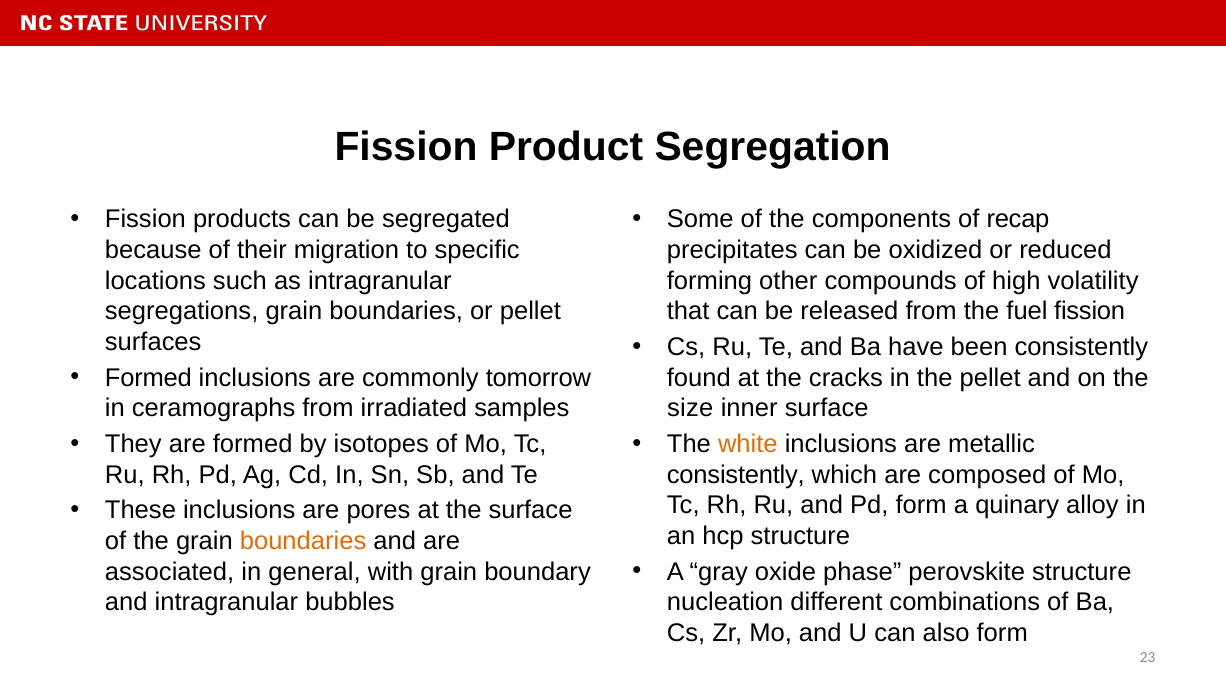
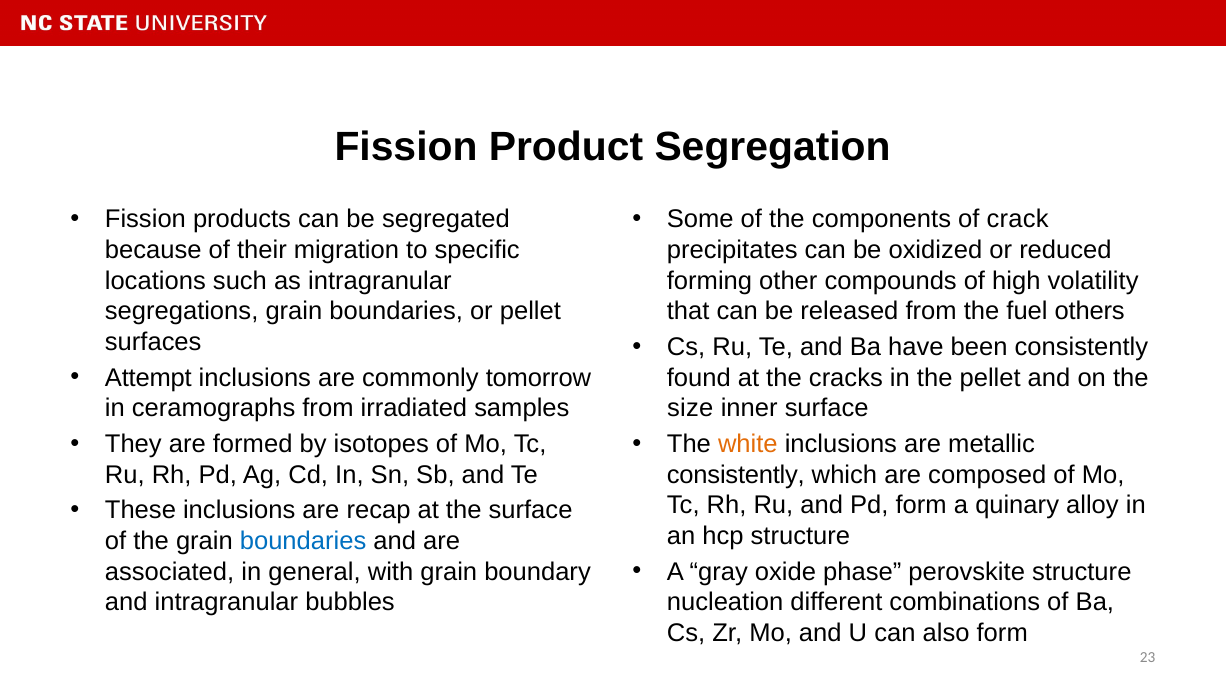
recap: recap -> crack
fuel fission: fission -> others
Formed at (148, 378): Formed -> Attempt
pores: pores -> recap
boundaries at (303, 542) colour: orange -> blue
